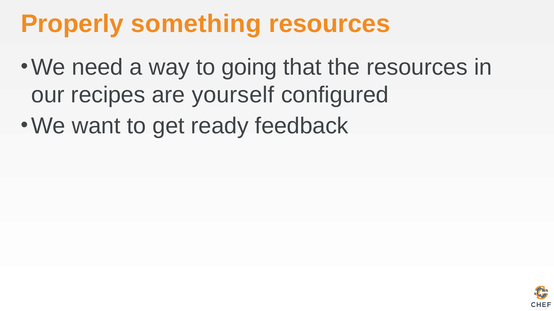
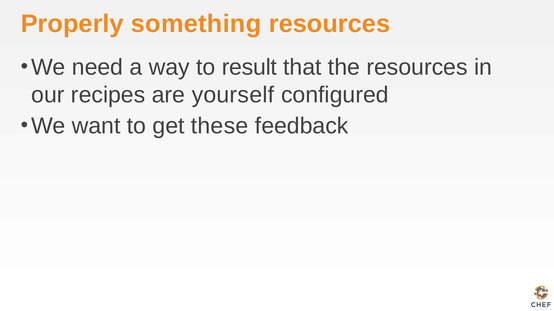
going: going -> result
ready: ready -> these
